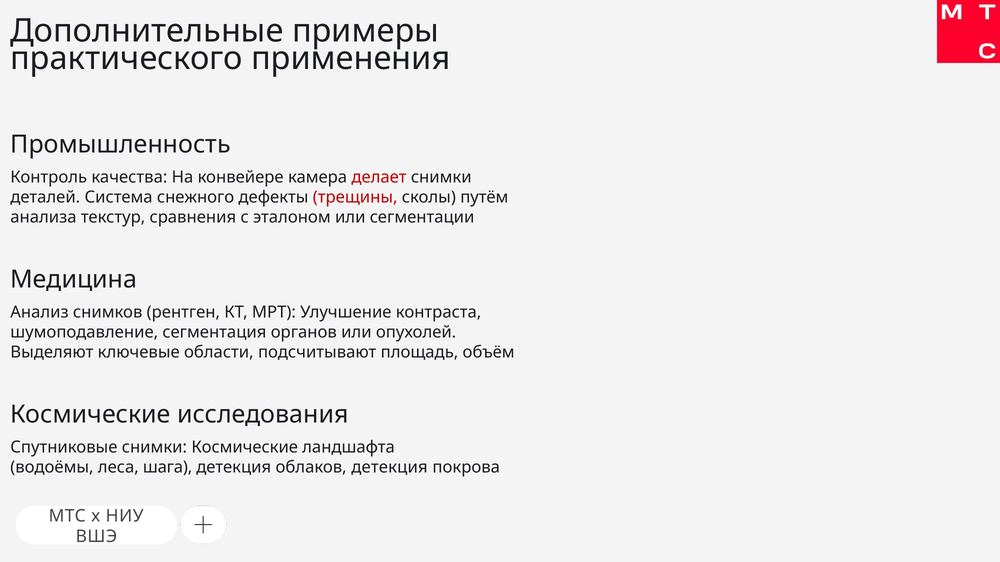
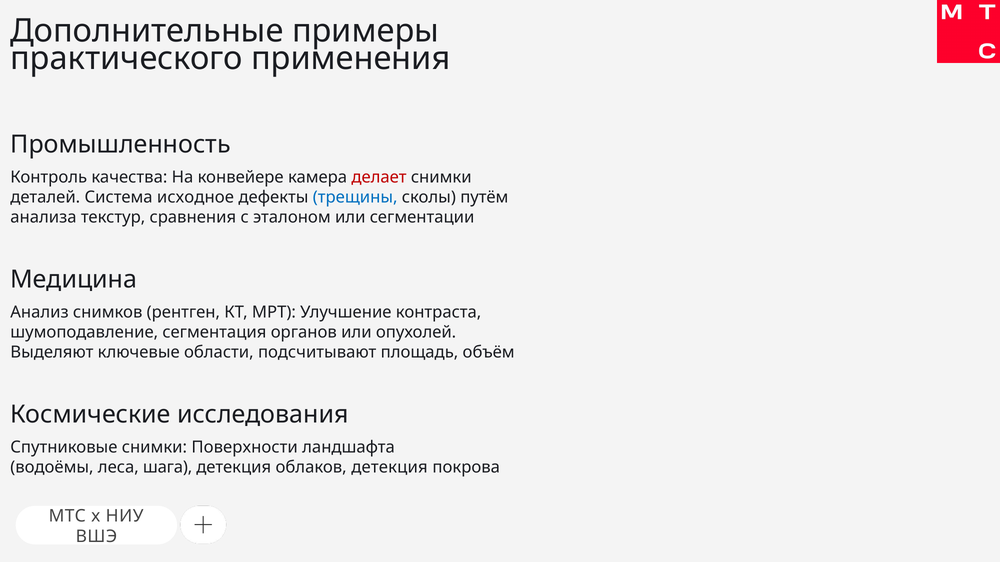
снежного: снежного -> исходное
трещины colour: red -> blue
снимки Космические: Космические -> Поверхности
